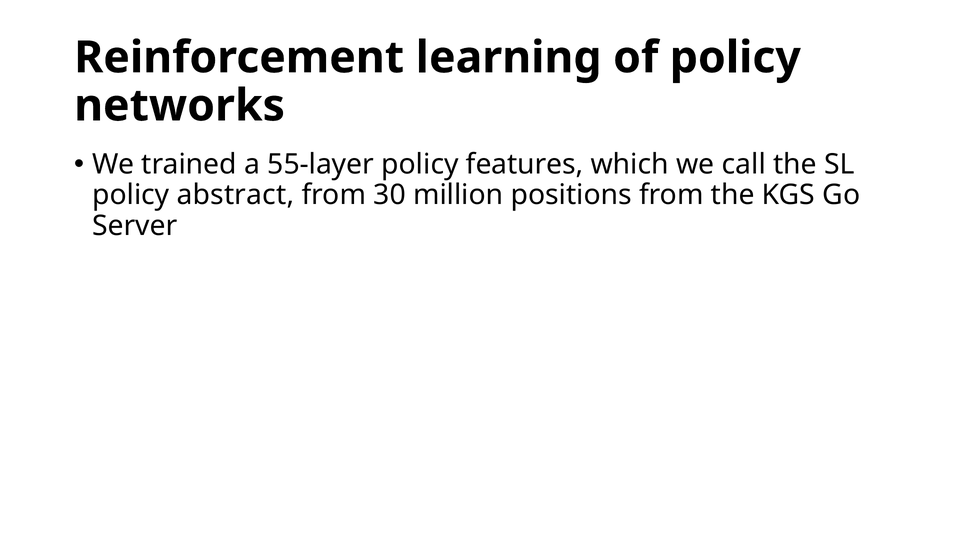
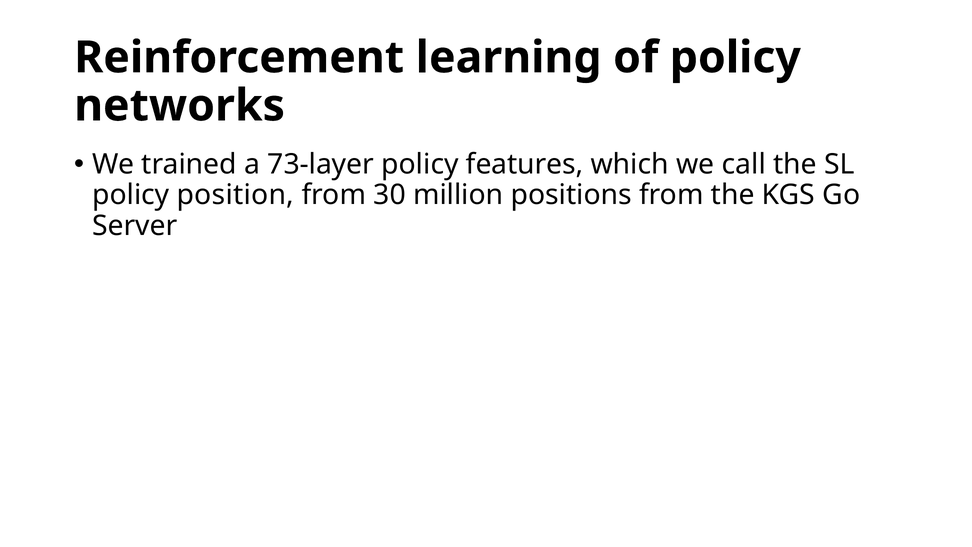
55-layer: 55-layer -> 73-layer
abstract: abstract -> position
